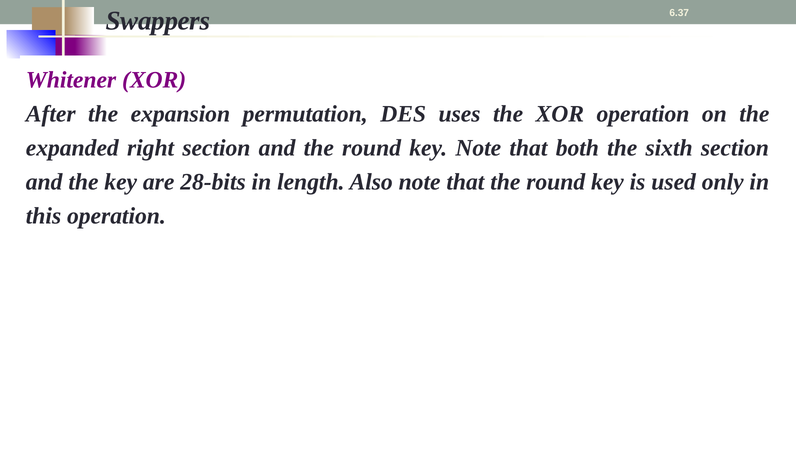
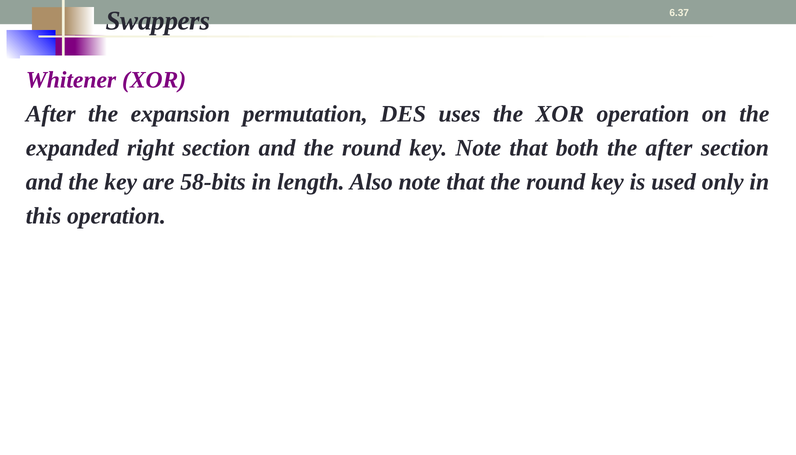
the sixth: sixth -> after
28-bits: 28-bits -> 58-bits
